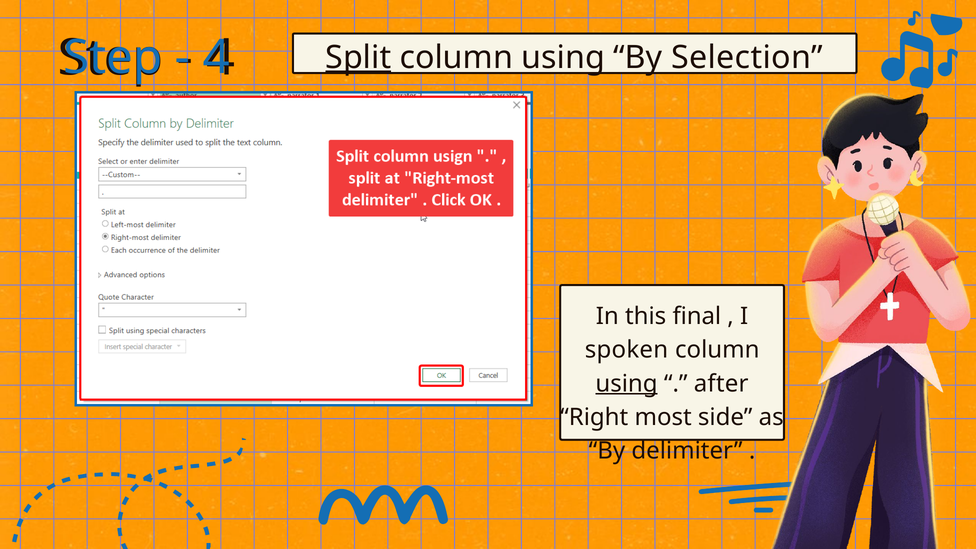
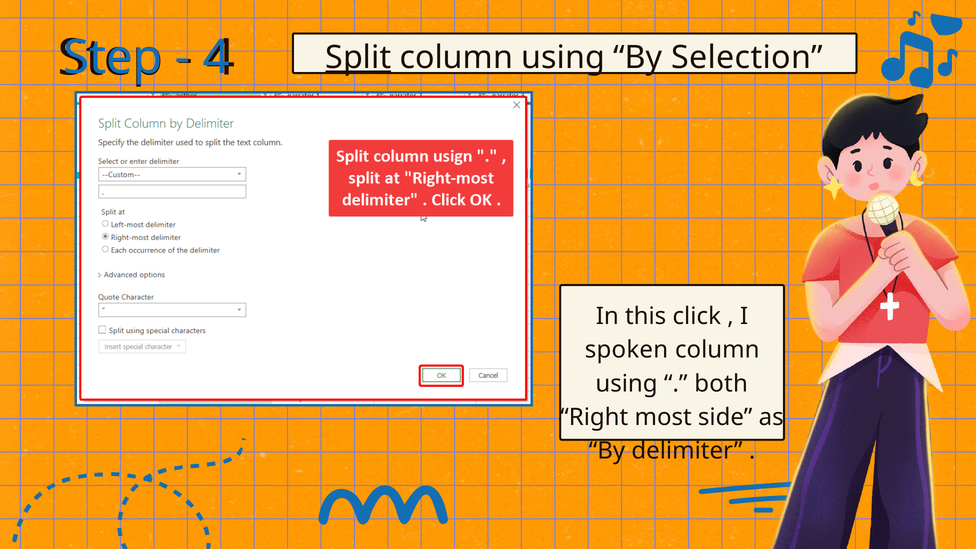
final: final -> click
using at (627, 384) underline: present -> none
after: after -> both
